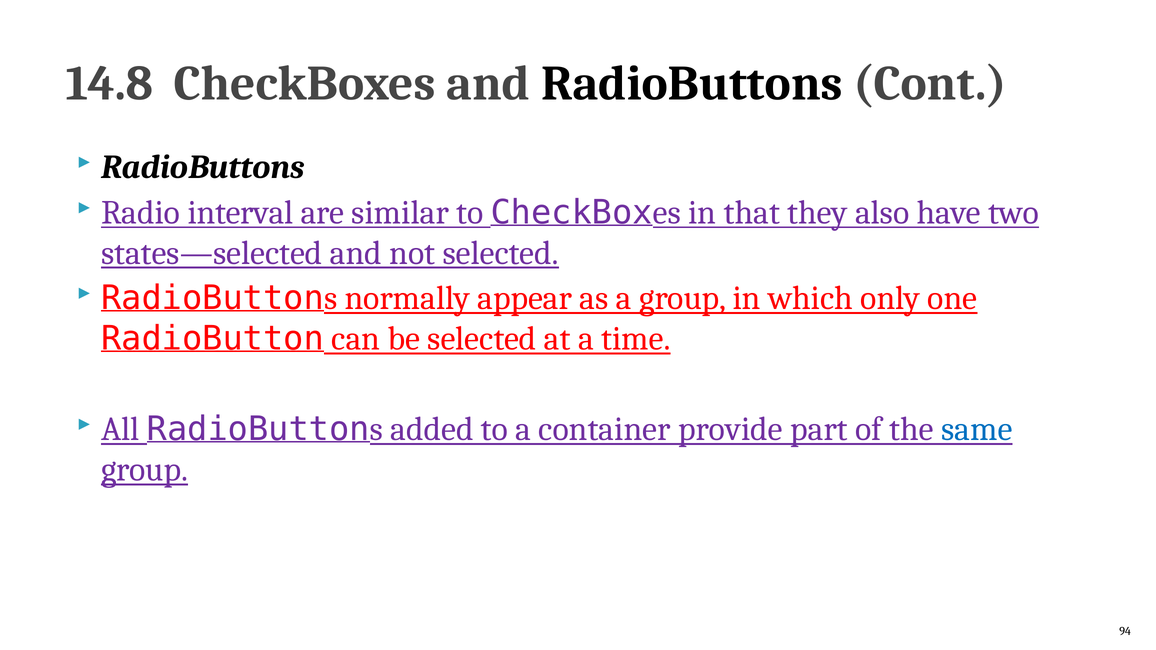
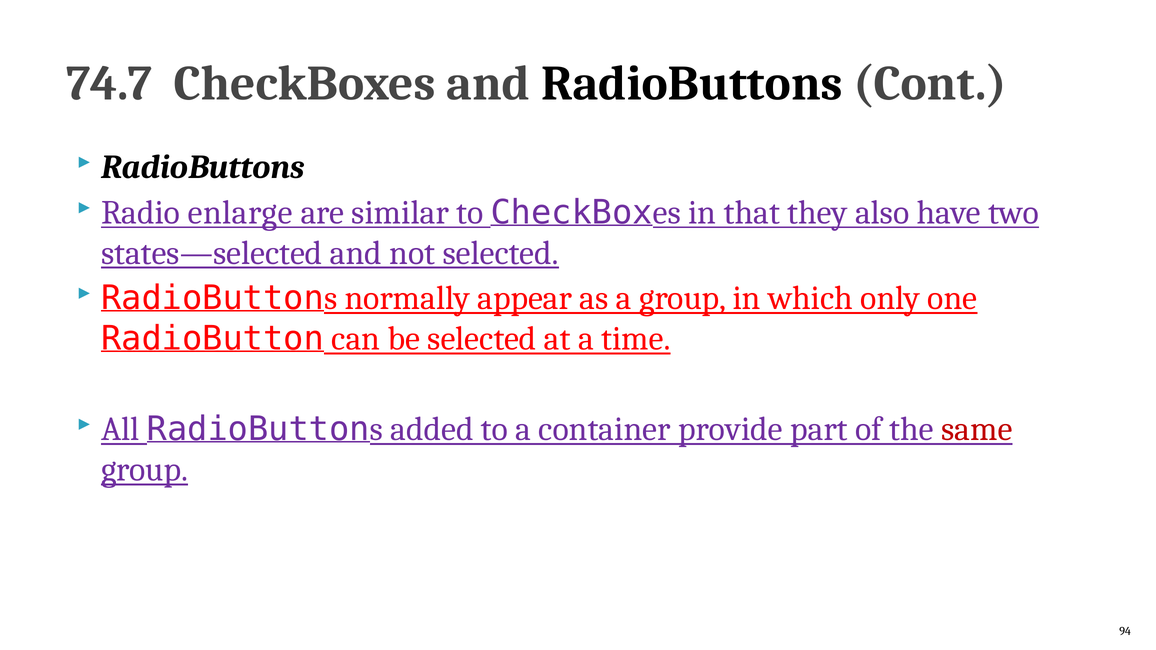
14.8: 14.8 -> 74.7
interval: interval -> enlarge
same colour: blue -> red
